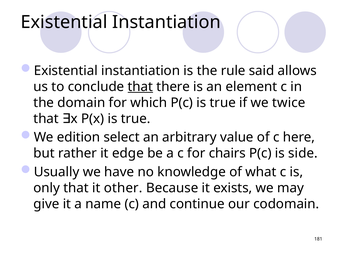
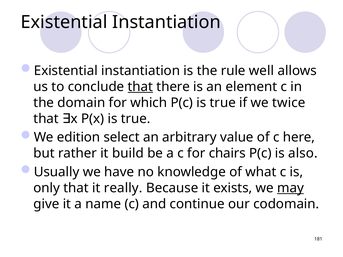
said: said -> well
edge: edge -> build
side: side -> also
other: other -> really
may underline: none -> present
